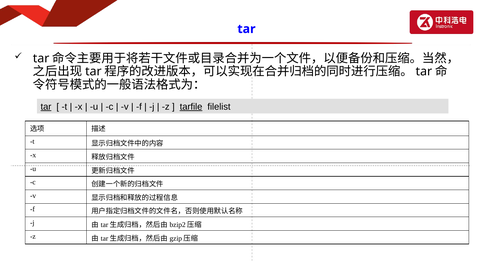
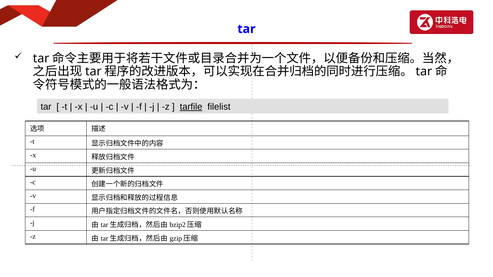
tar at (46, 107) underline: present -> none
